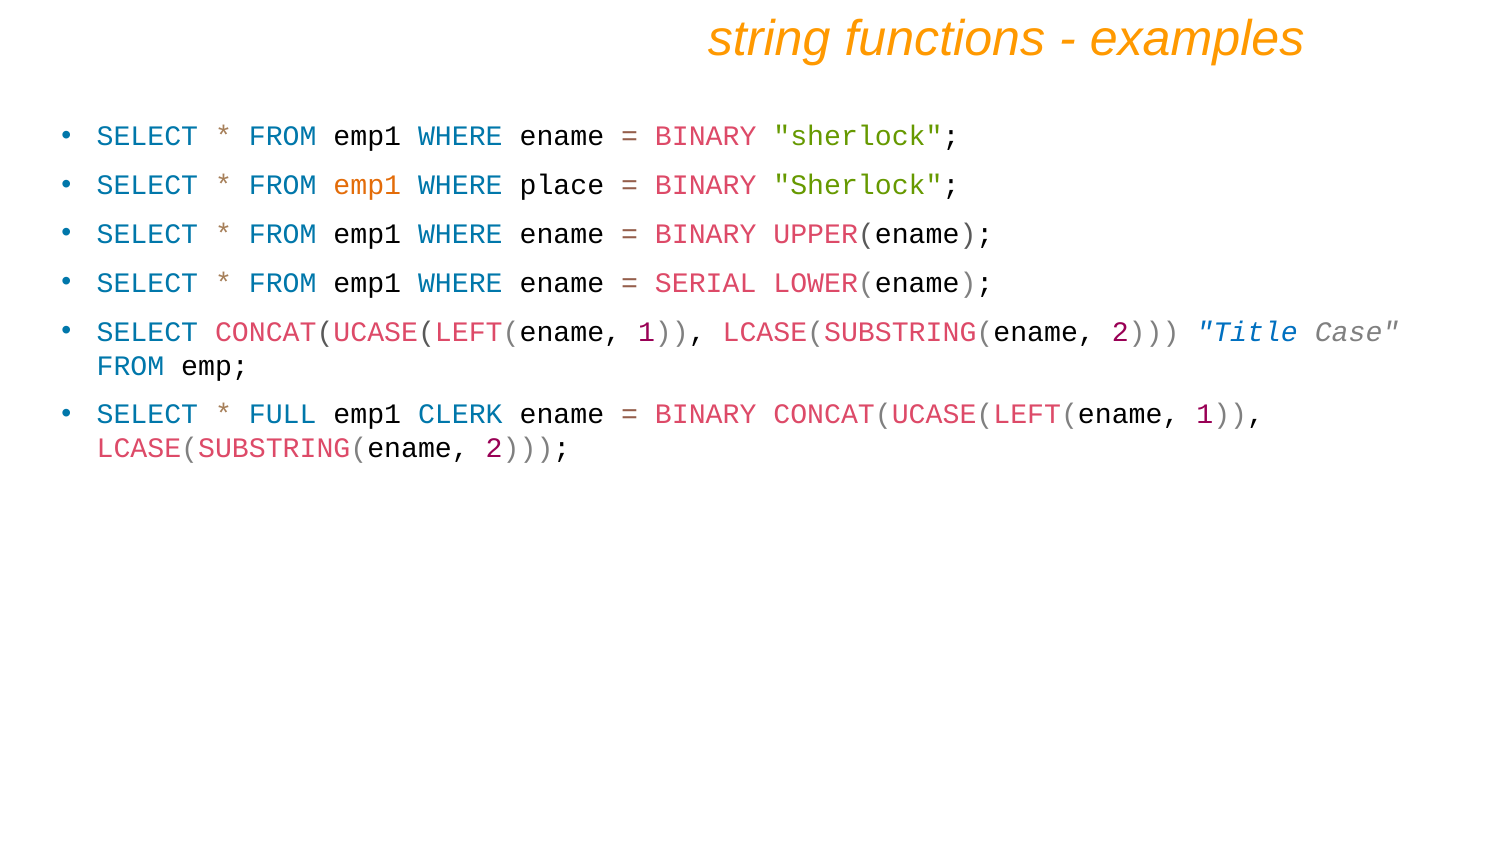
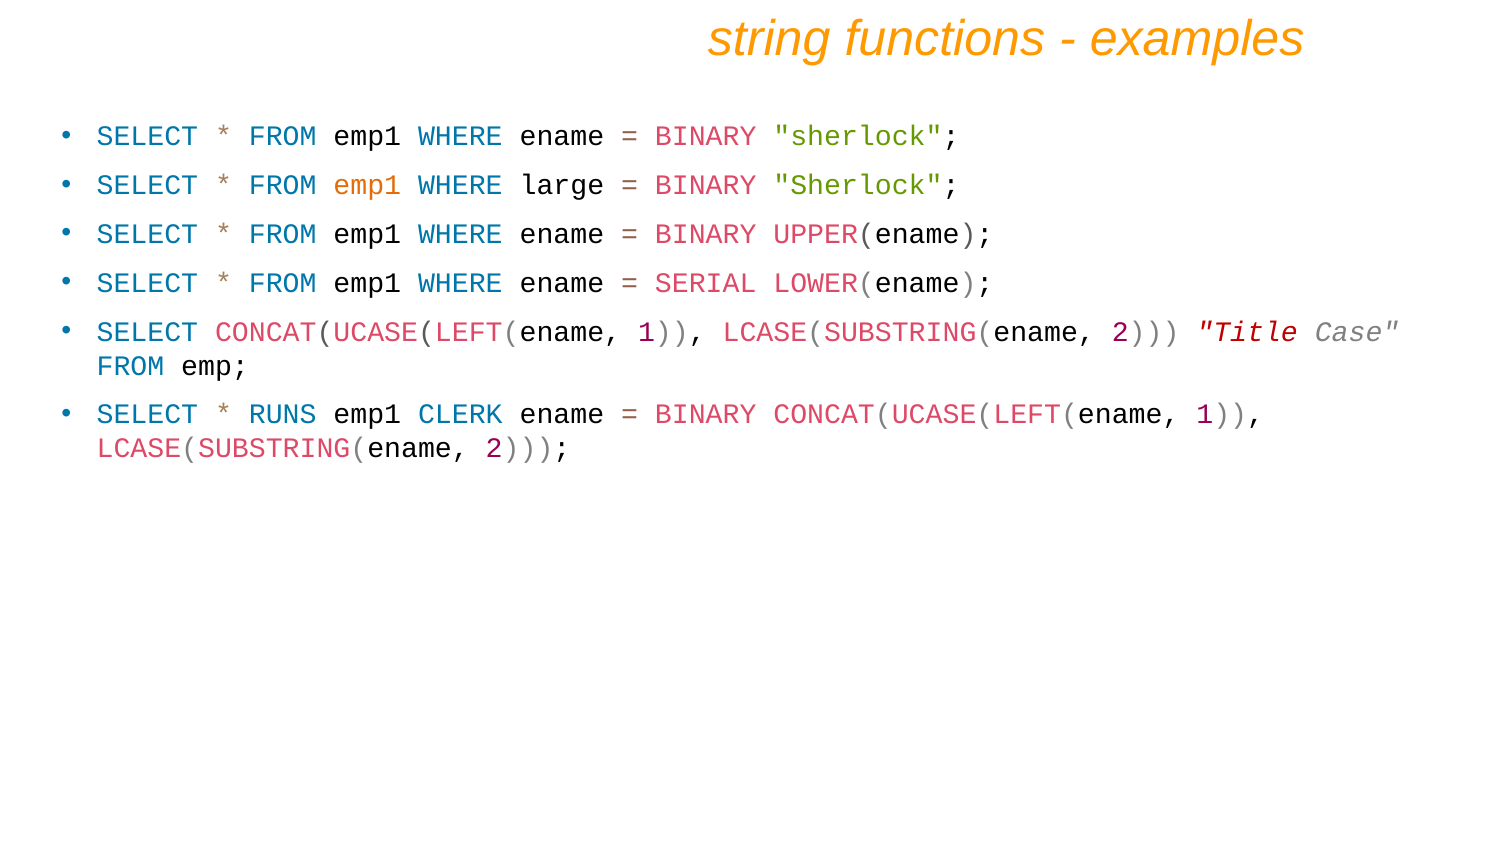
place: place -> large
Title colour: blue -> red
FULL: FULL -> RUNS
